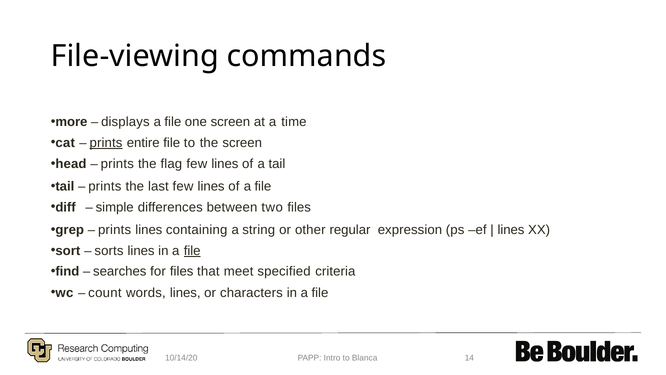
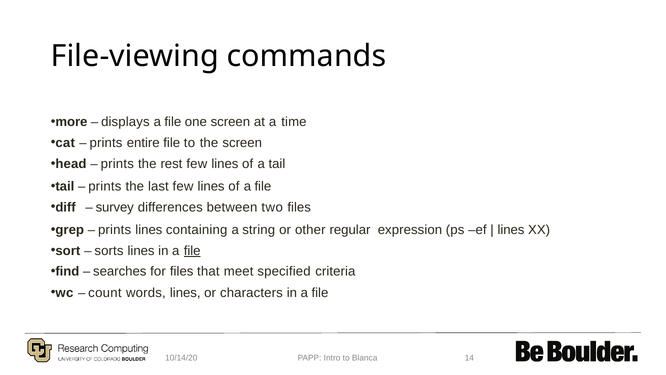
prints at (106, 143) underline: present -> none
flag: flag -> rest
simple: simple -> survey
